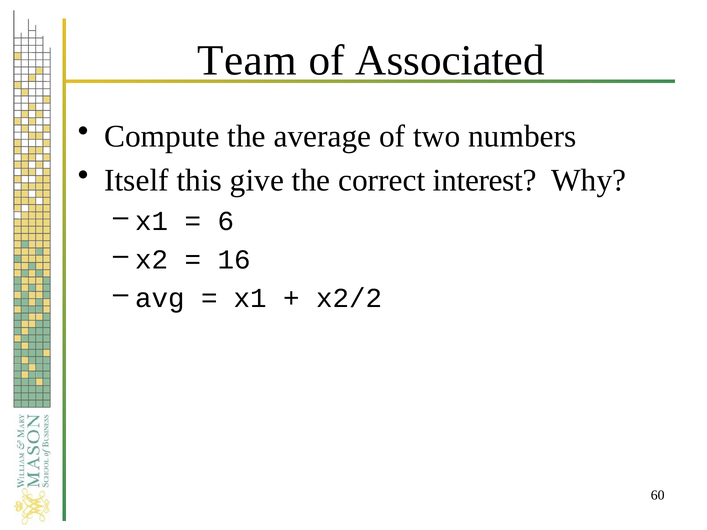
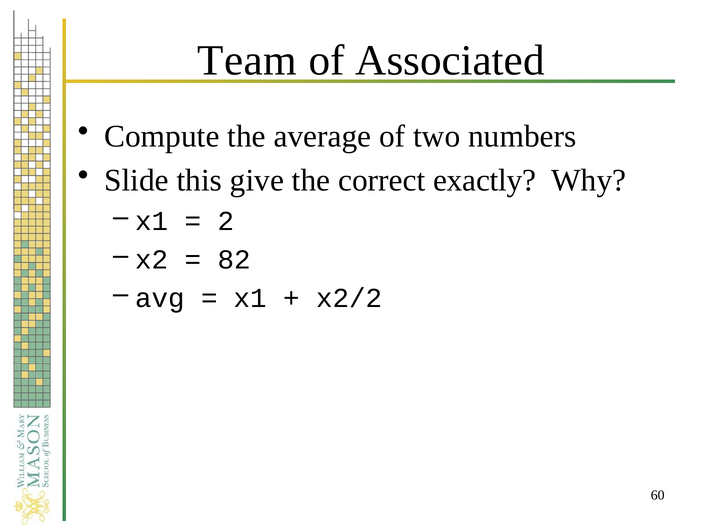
Itself: Itself -> Slide
interest: interest -> exactly
6: 6 -> 2
16: 16 -> 82
